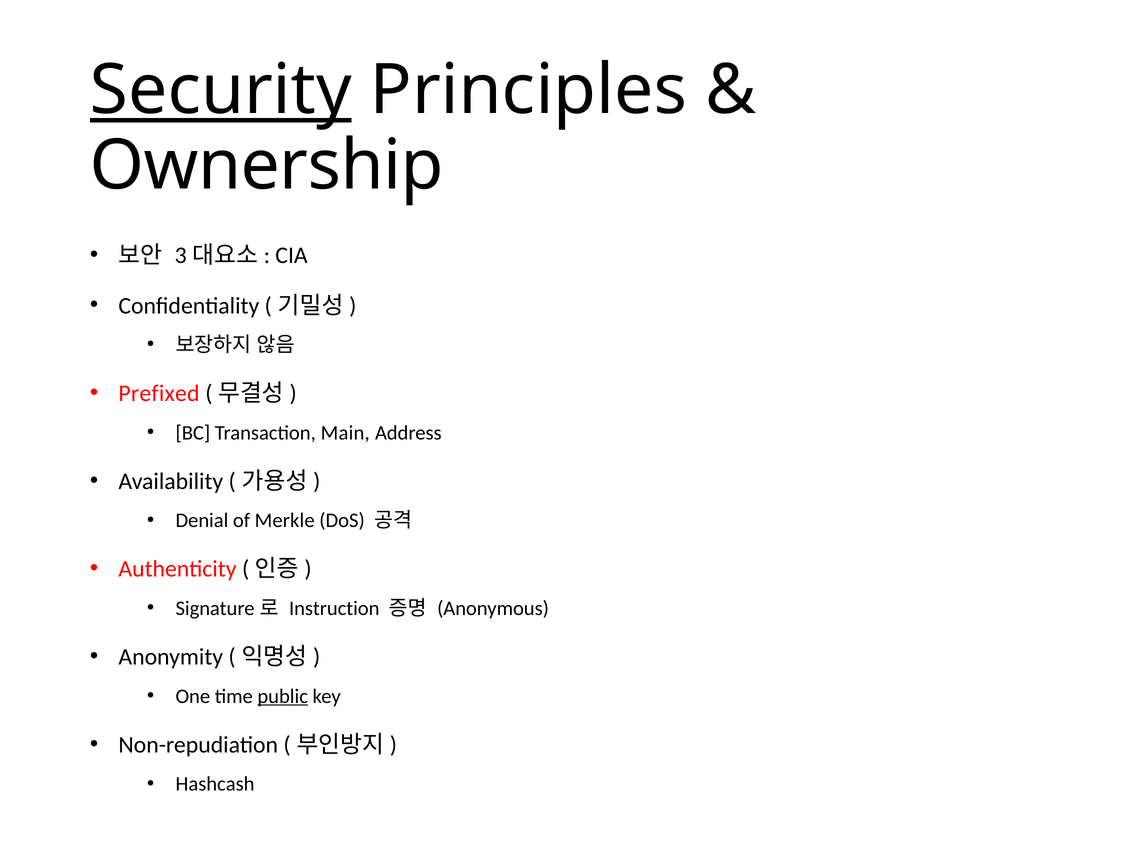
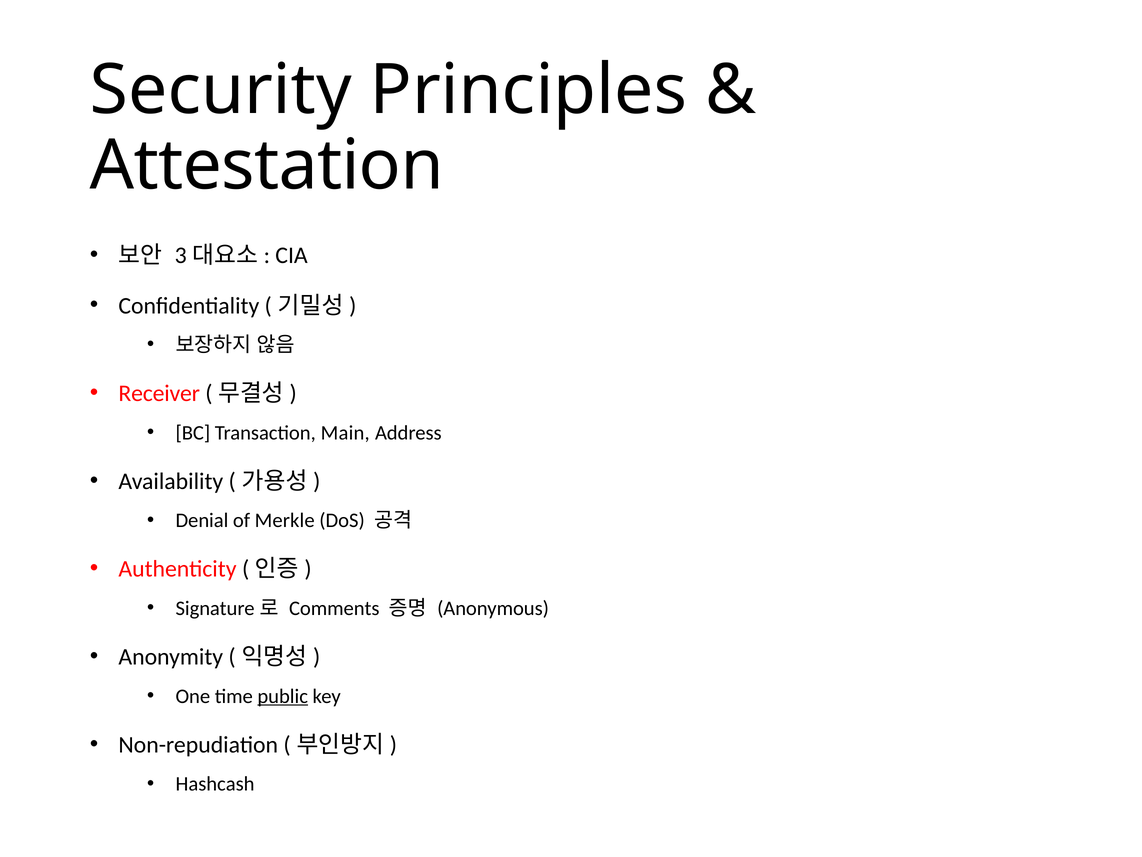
Security underline: present -> none
Ownership: Ownership -> Attestation
Prefixed: Prefixed -> Receiver
Instruction: Instruction -> Comments
